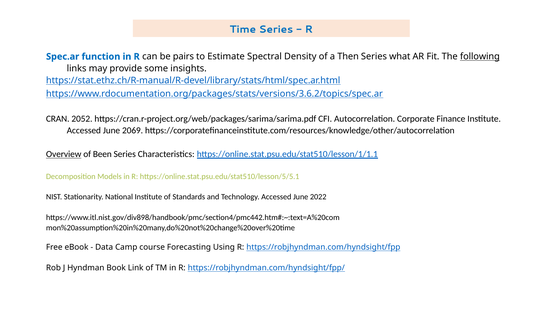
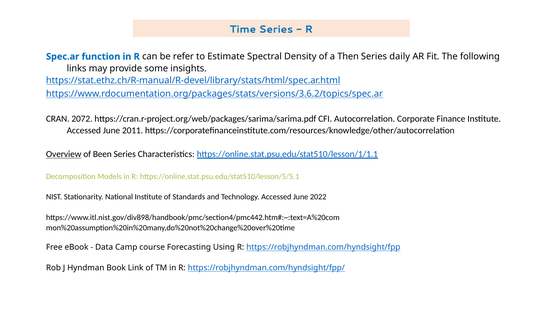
pairs: pairs -> refer
what: what -> daily
following underline: present -> none
2052: 2052 -> 2072
2069: 2069 -> 2011
